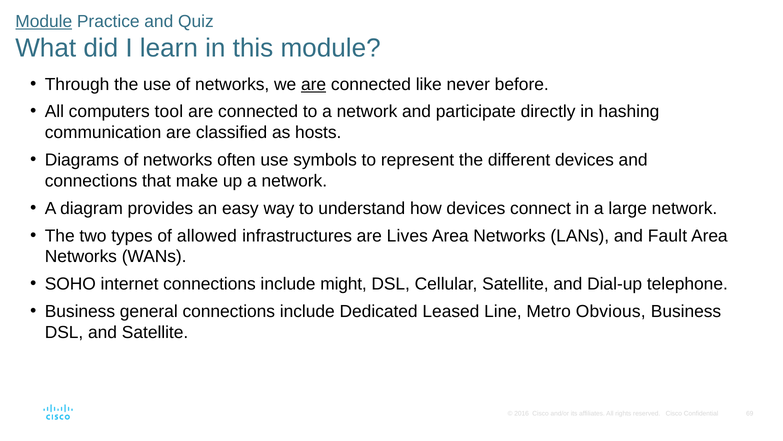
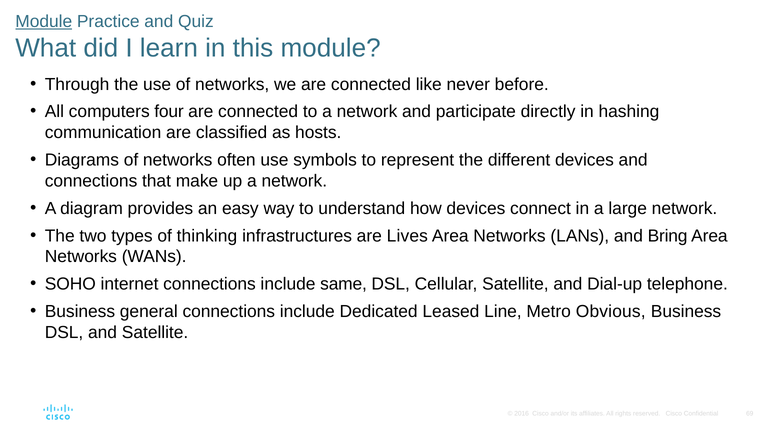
are at (314, 84) underline: present -> none
tool: tool -> four
allowed: allowed -> thinking
Fault: Fault -> Bring
might: might -> same
